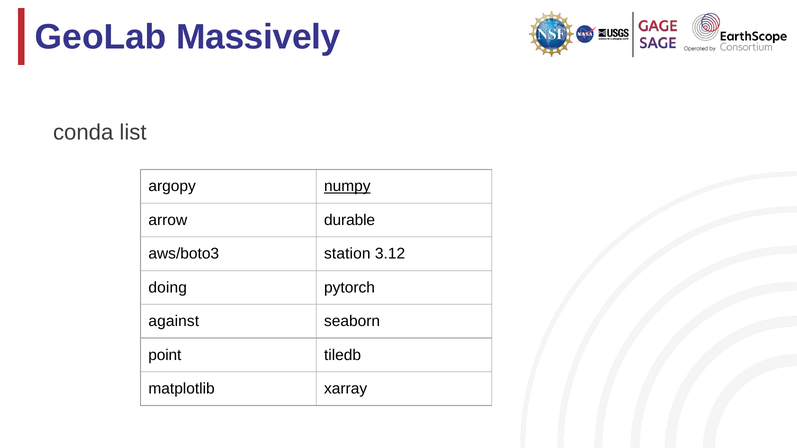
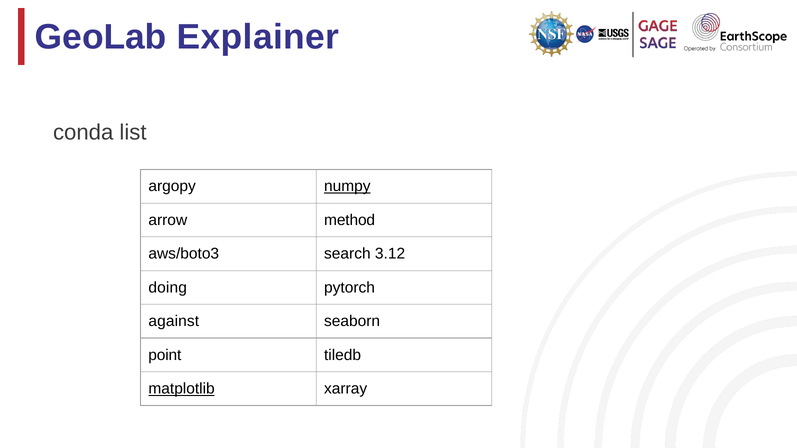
Massively: Massively -> Explainer
durable: durable -> method
station: station -> search
matplotlib underline: none -> present
